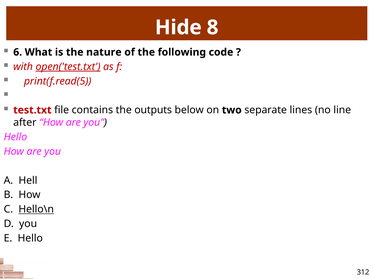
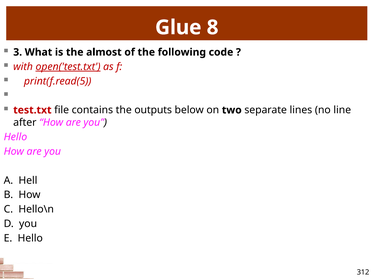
Hide: Hide -> Glue
6: 6 -> 3
nature: nature -> almost
Hello\n underline: present -> none
